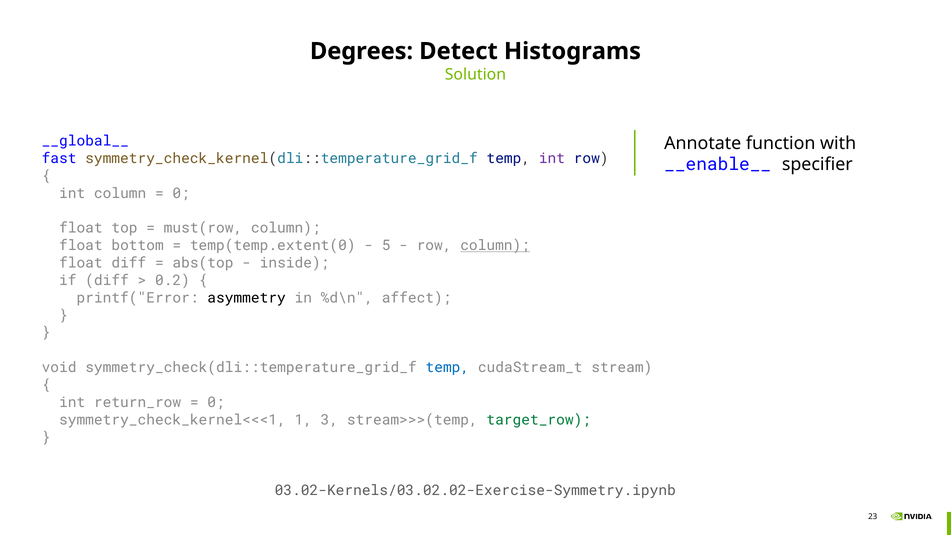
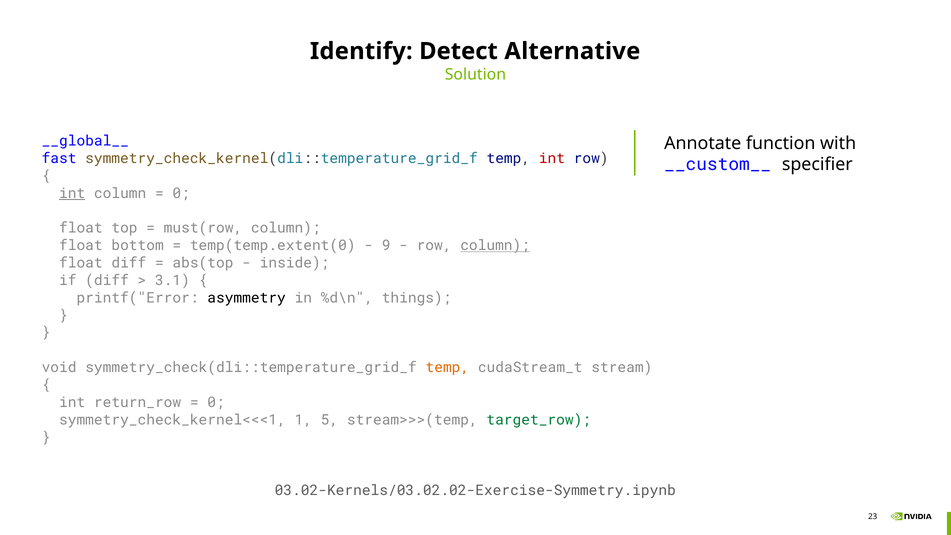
Degrees: Degrees -> Identify
Histograms: Histograms -> Alternative
int at (552, 158) colour: purple -> red
__enable__: __enable__ -> __custom__
int at (72, 193) underline: none -> present
5: 5 -> 9
0.2: 0.2 -> 3.1
affect: affect -> things
temp at (447, 368) colour: blue -> orange
3: 3 -> 5
